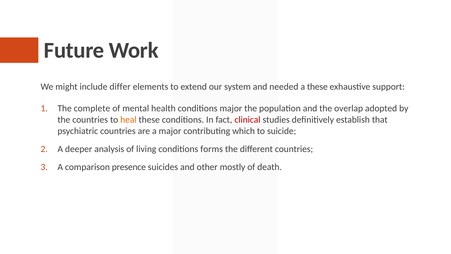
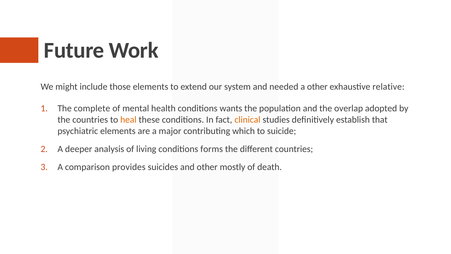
differ: differ -> those
a these: these -> other
support: support -> relative
conditions major: major -> wants
clinical colour: red -> orange
psychiatric countries: countries -> elements
presence: presence -> provides
